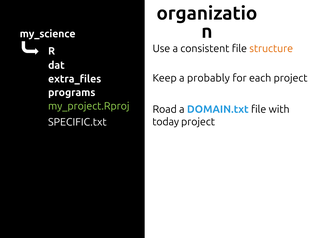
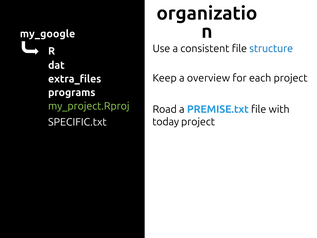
my_science: my_science -> my_google
structure colour: orange -> blue
probably: probably -> overview
DOMAIN.txt: DOMAIN.txt -> PREMISE.txt
